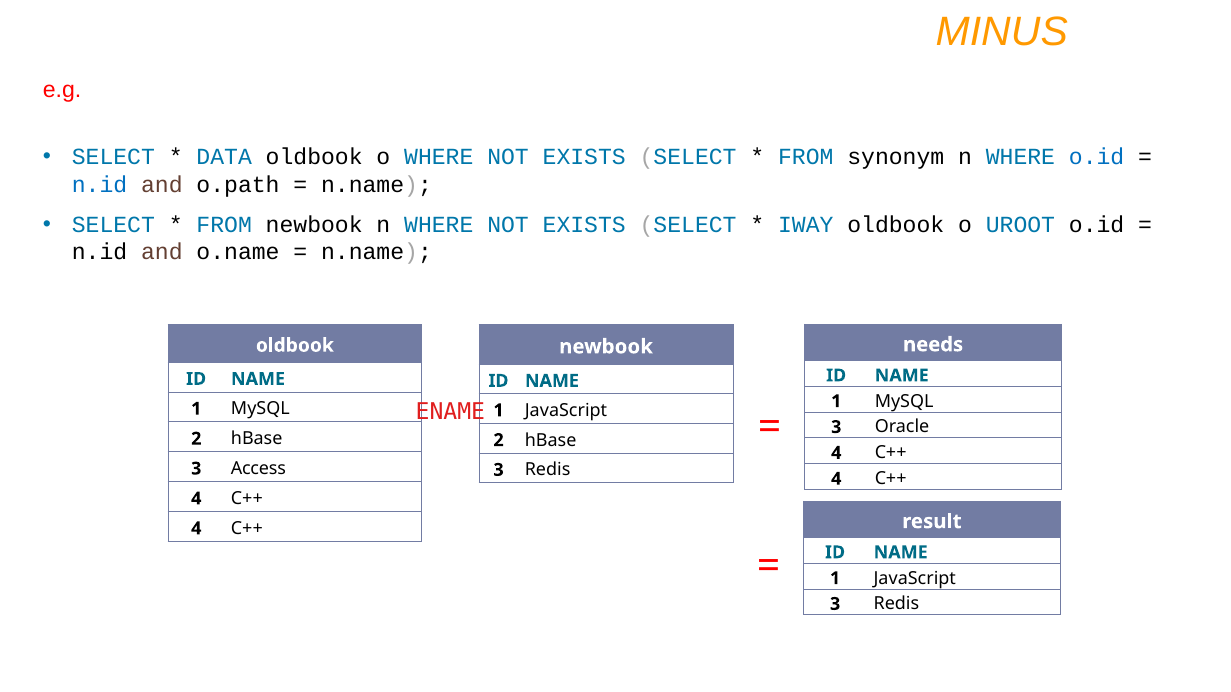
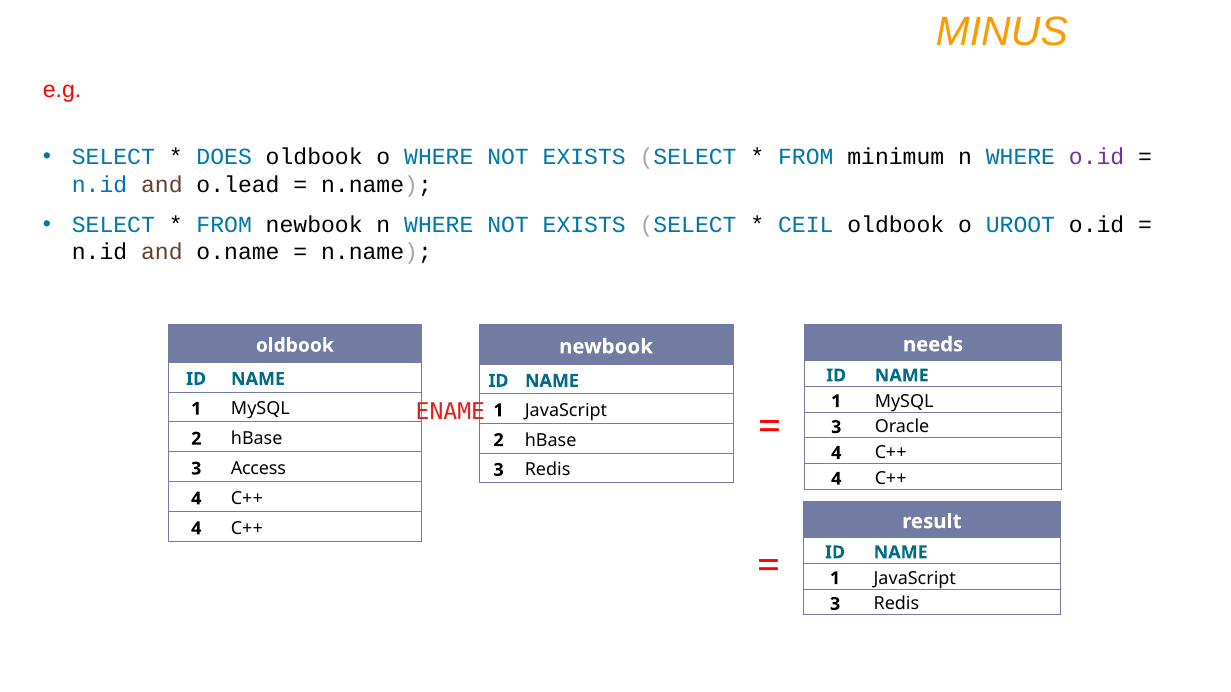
DATA: DATA -> DOES
synonym: synonym -> minimum
o.id at (1097, 157) colour: blue -> purple
o.path: o.path -> o.lead
IWAY: IWAY -> CEIL
